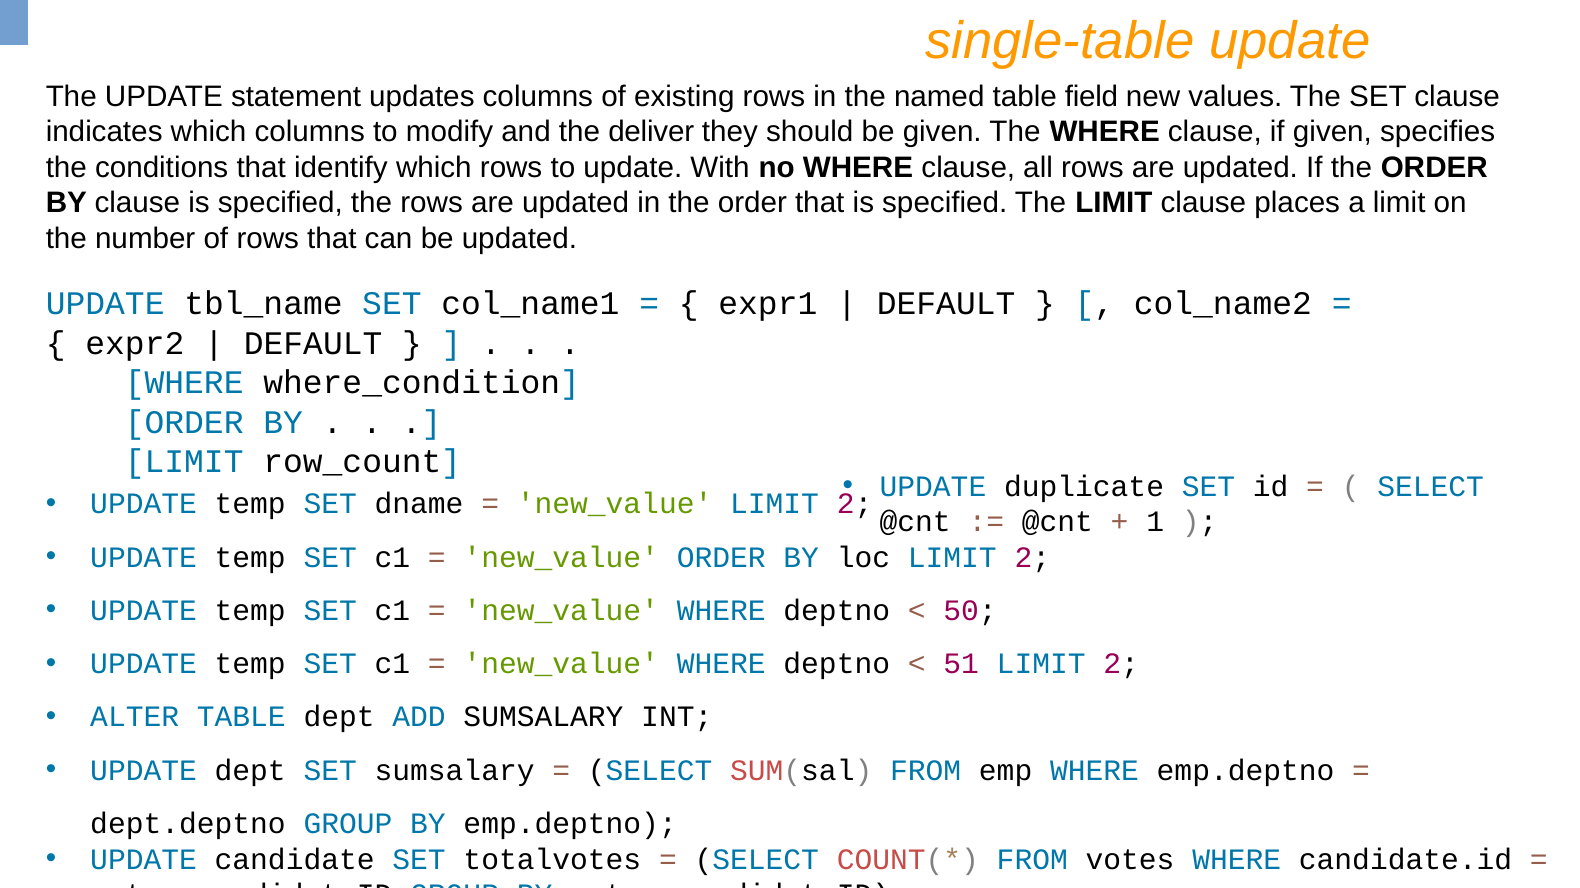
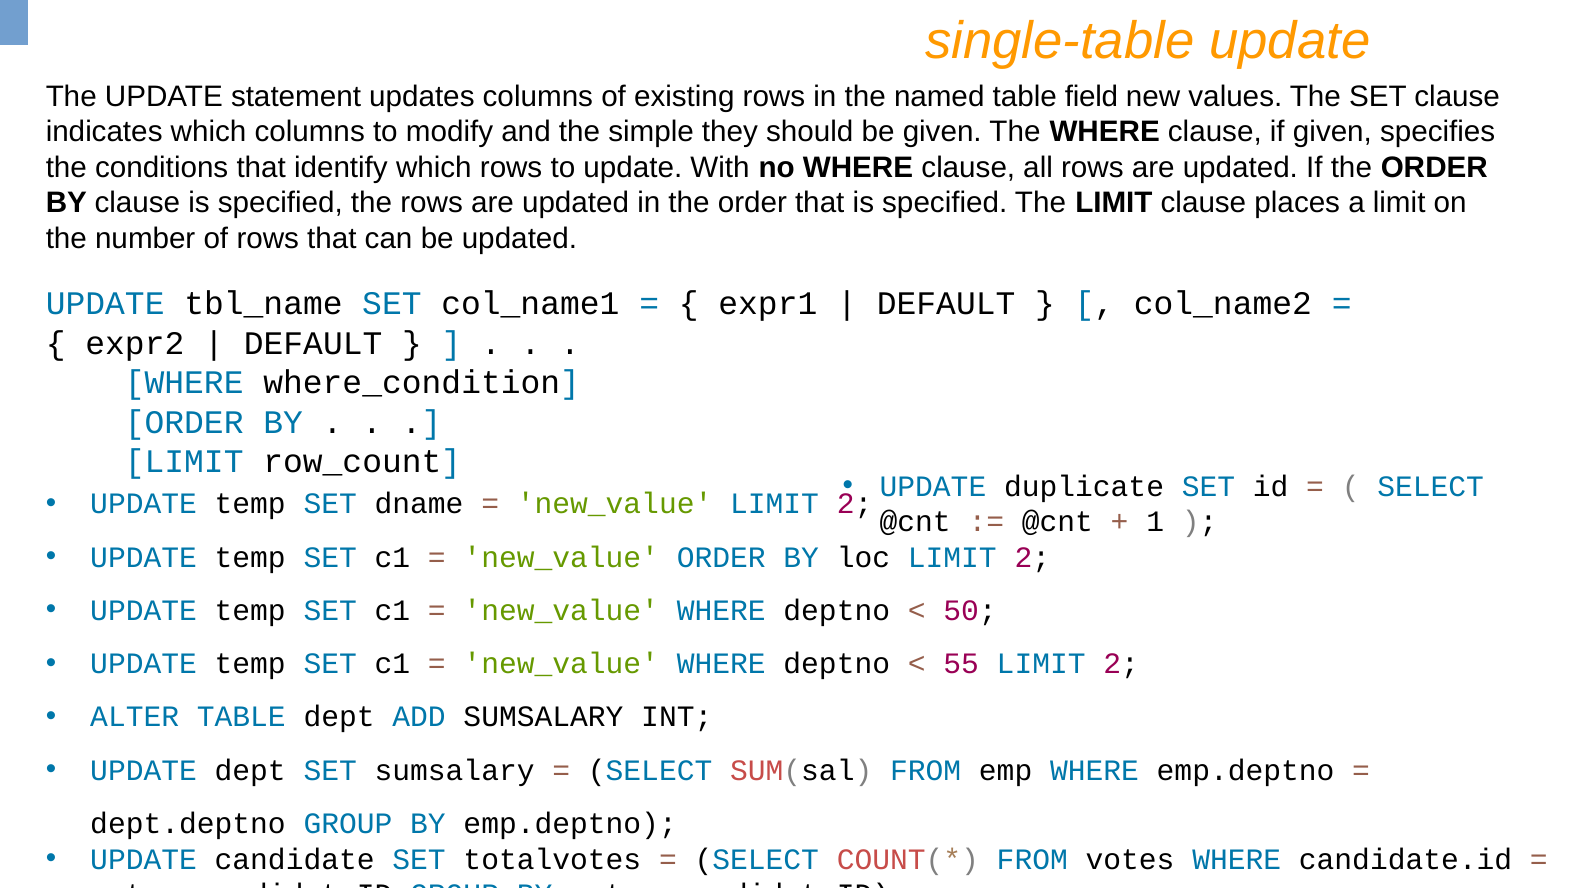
deliver: deliver -> simple
51: 51 -> 55
